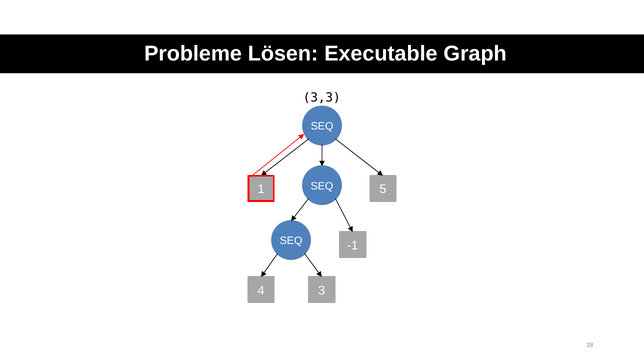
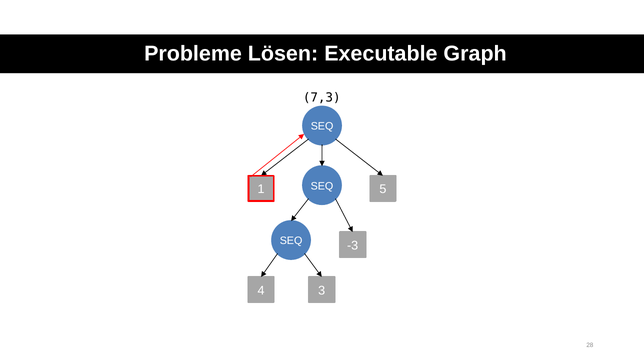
3,3: 3,3 -> 7,3
-1: -1 -> -3
